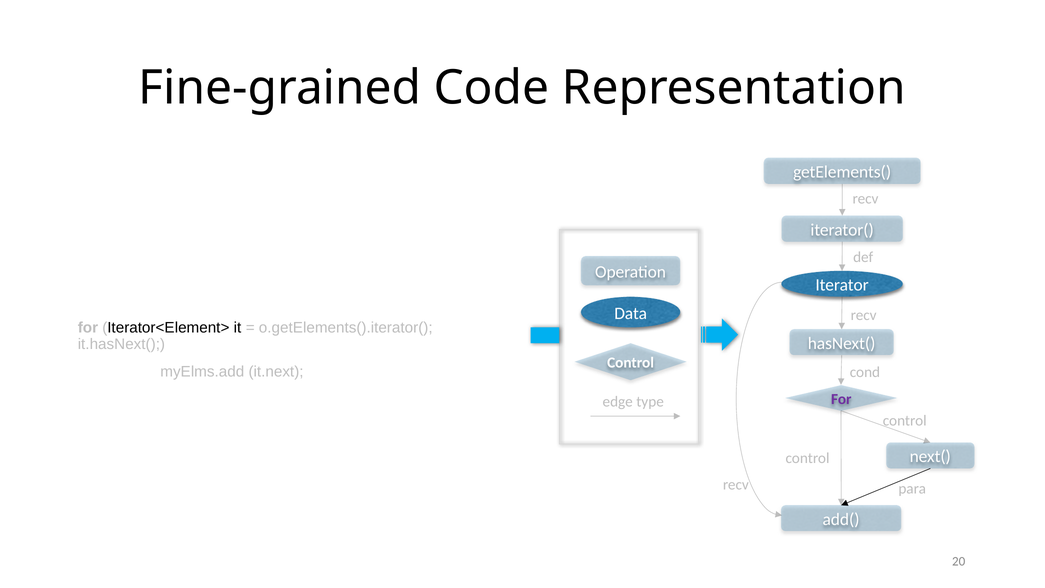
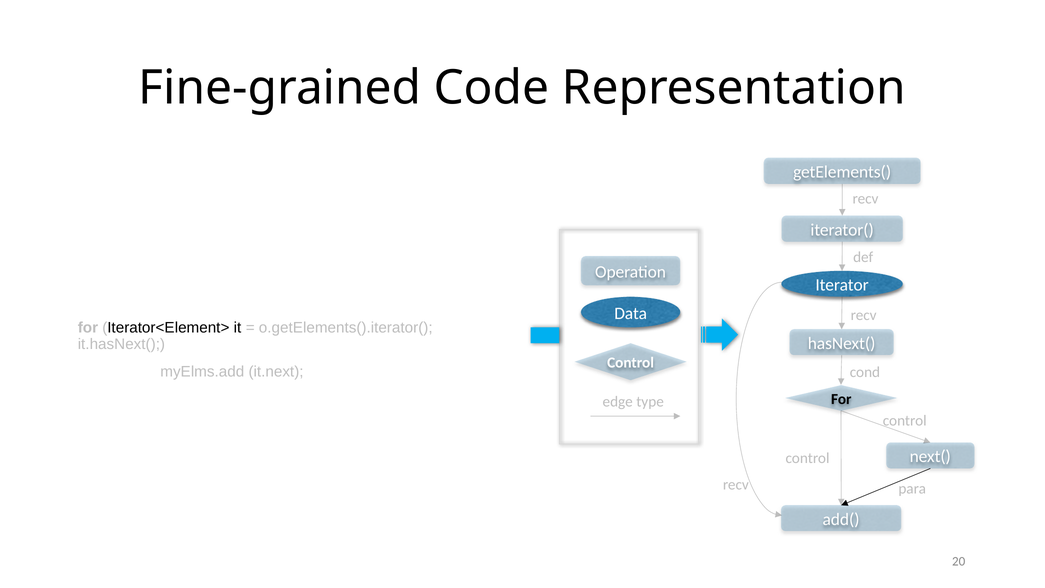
For at (841, 399) colour: purple -> black
